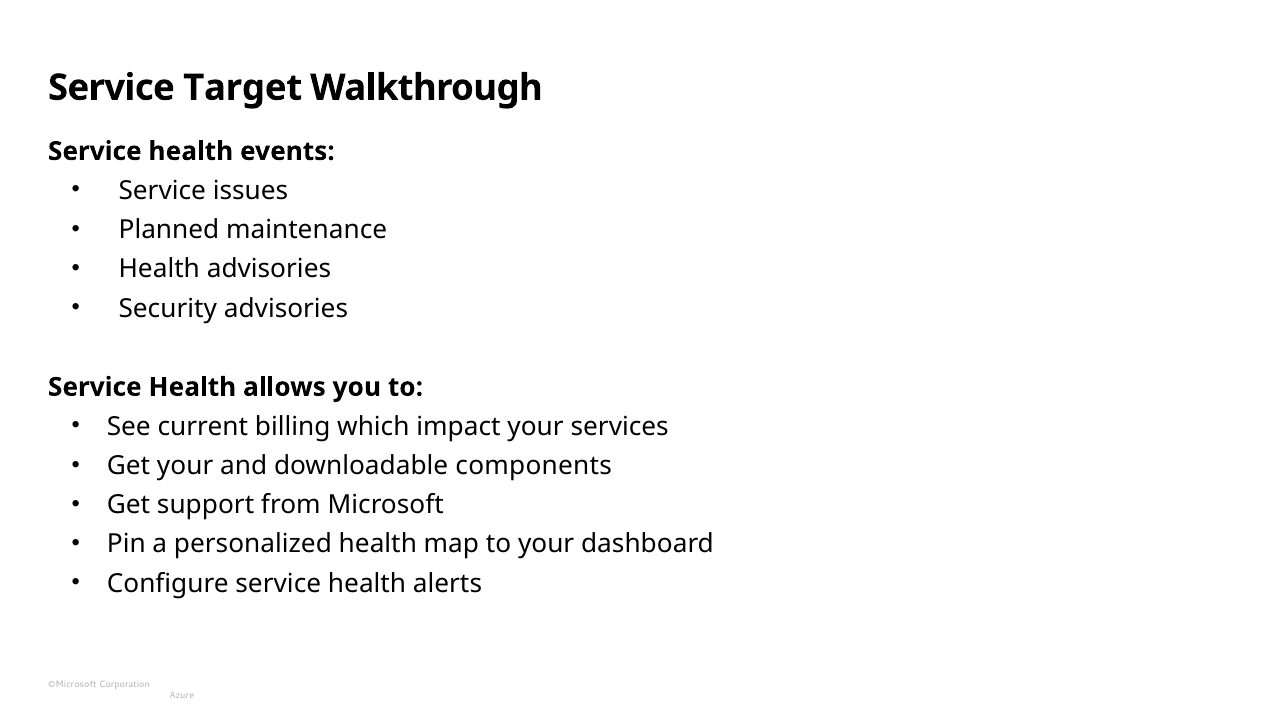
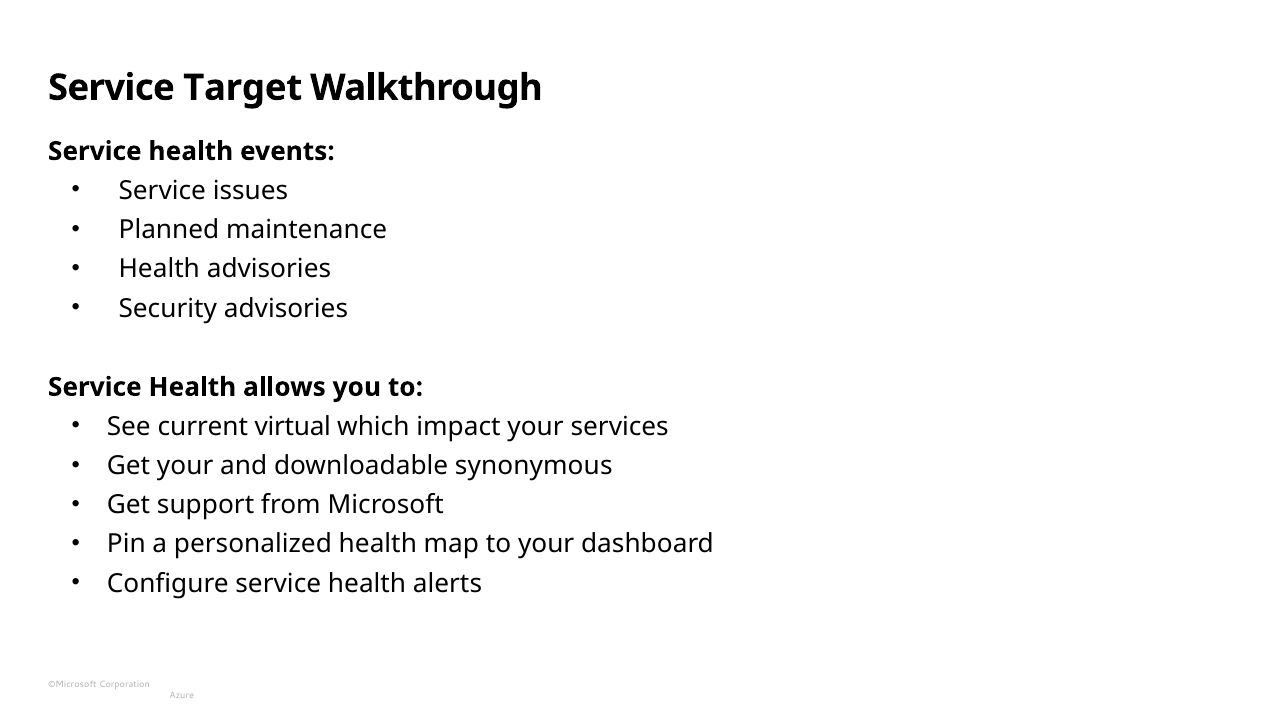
billing: billing -> virtual
components: components -> synonymous
